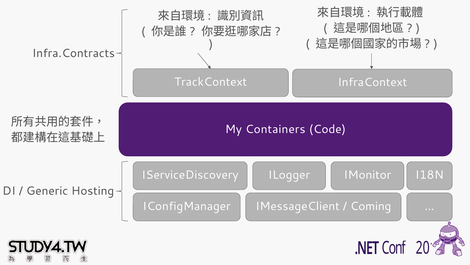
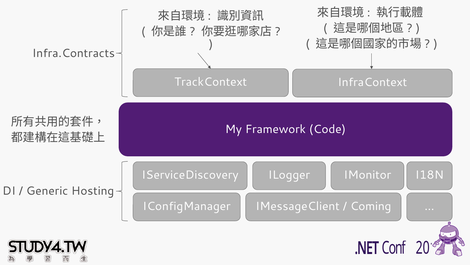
Containers: Containers -> Framework
